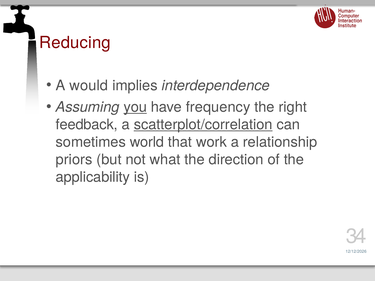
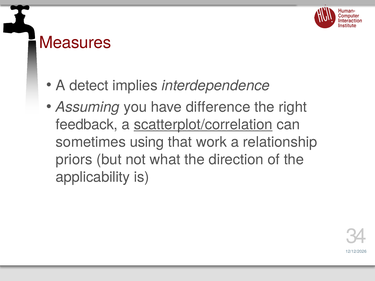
Reducing: Reducing -> Measures
would: would -> detect
you underline: present -> none
frequency: frequency -> difference
world: world -> using
